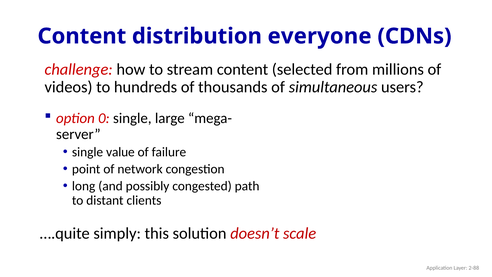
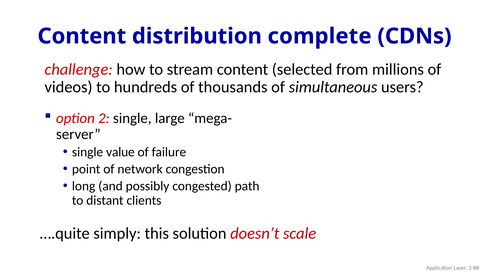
everyone: everyone -> complete
0: 0 -> 2
